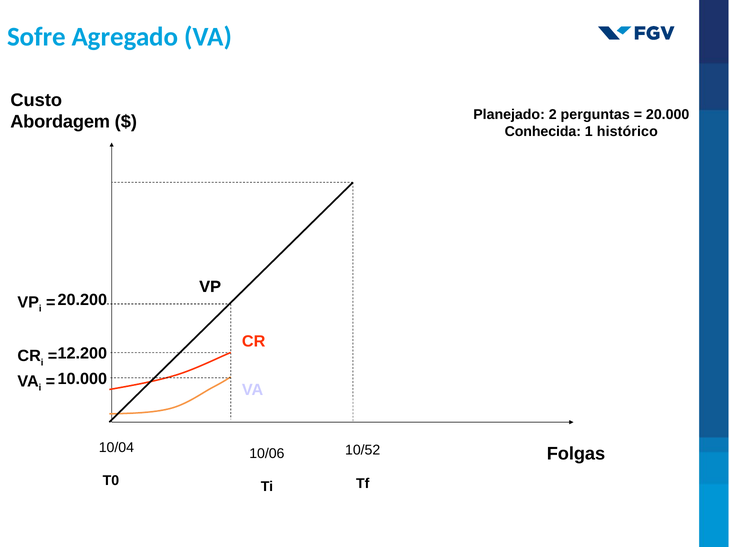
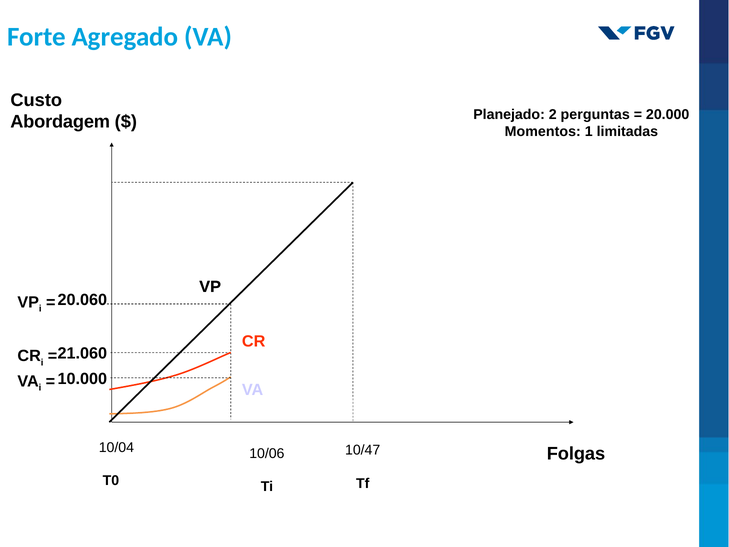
Sofre: Sofre -> Forte
Conhecida: Conhecida -> Momentos
histórico: histórico -> limitadas
20.200: 20.200 -> 20.060
12.200: 12.200 -> 21.060
10/52: 10/52 -> 10/47
